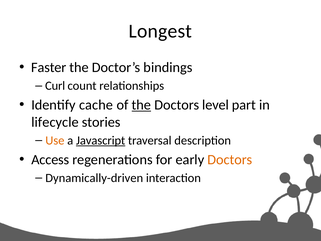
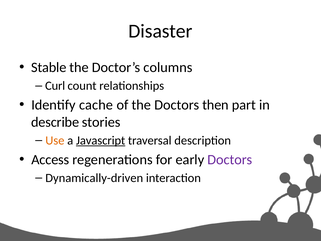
Longest: Longest -> Disaster
Faster: Faster -> Stable
bindings: bindings -> columns
the at (141, 105) underline: present -> none
level: level -> then
lifecycle: lifecycle -> describe
Doctors at (230, 159) colour: orange -> purple
